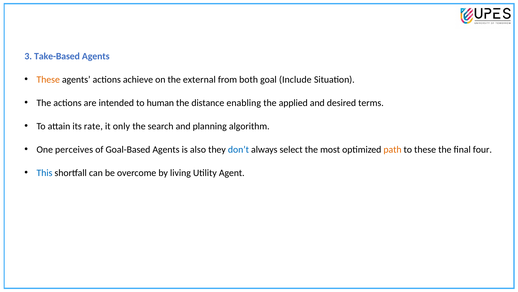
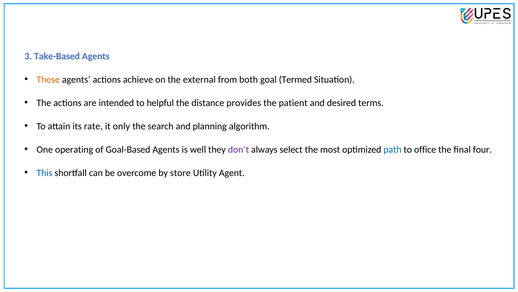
Include: Include -> Termed
human: human -> helpful
enabling: enabling -> provides
applied: applied -> patient
perceives: perceives -> operating
also: also -> well
don’t colour: blue -> purple
path colour: orange -> blue
to these: these -> office
living: living -> store
